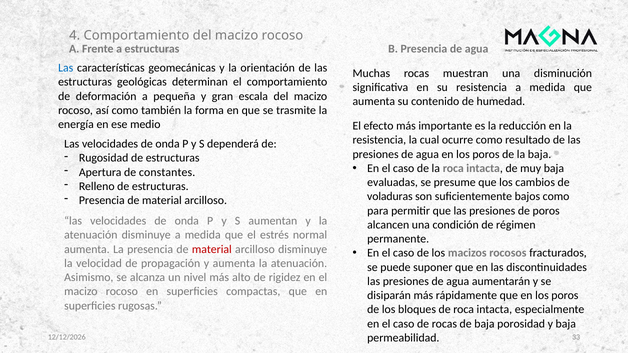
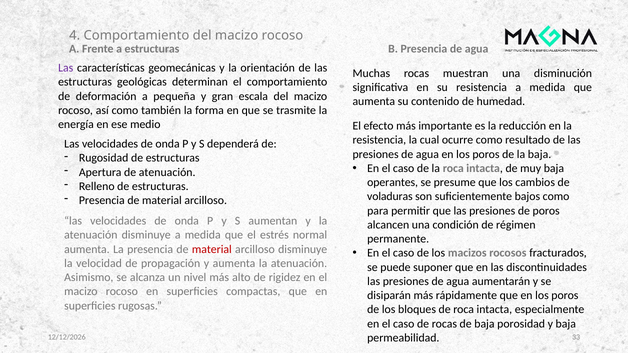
Las at (66, 68) colour: blue -> purple
de constantes: constantes -> atenuación
evaluadas: evaluadas -> operantes
